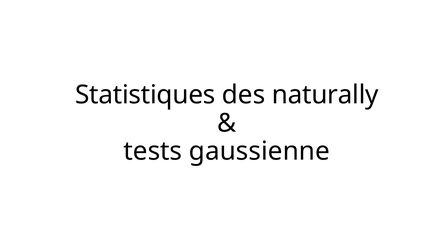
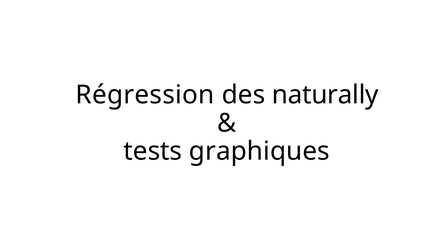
Statistiques: Statistiques -> Régression
gaussienne: gaussienne -> graphiques
